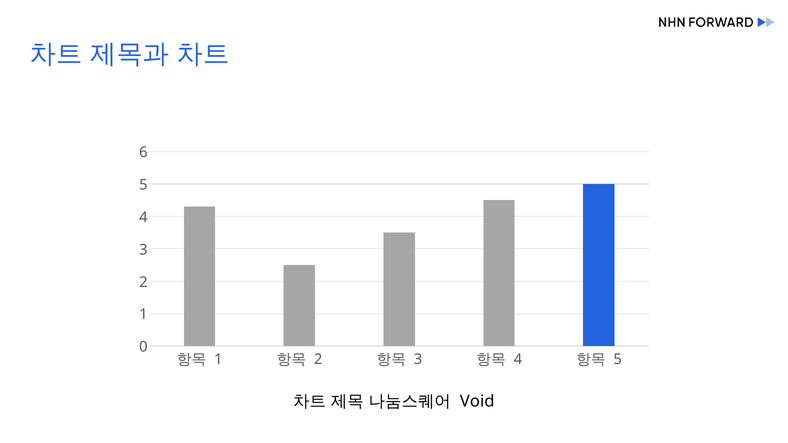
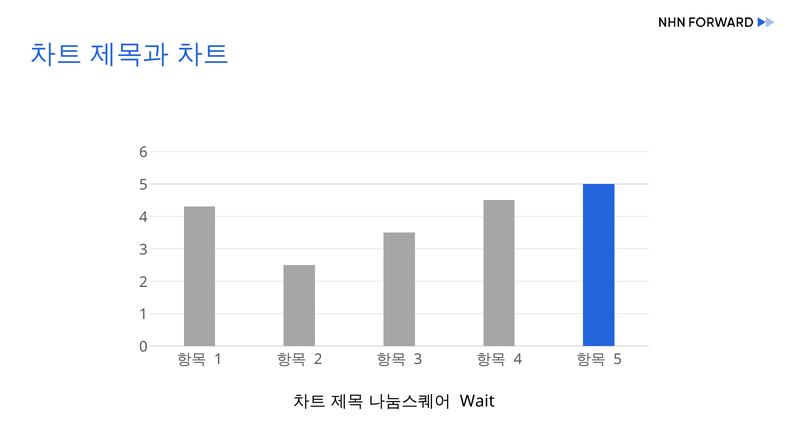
Void: Void -> Wait
